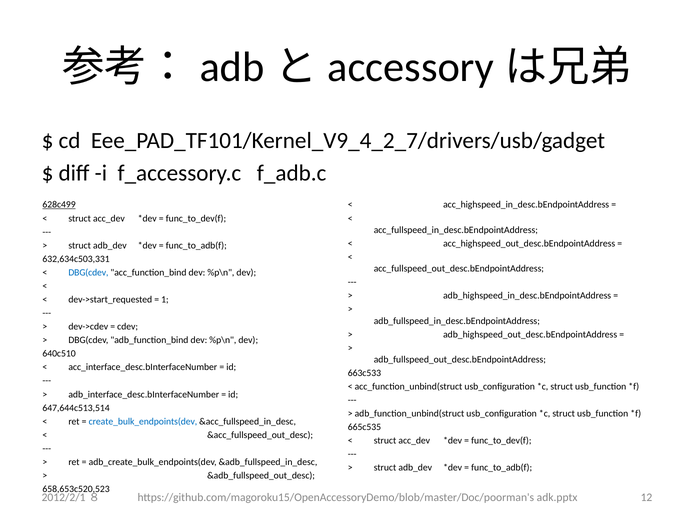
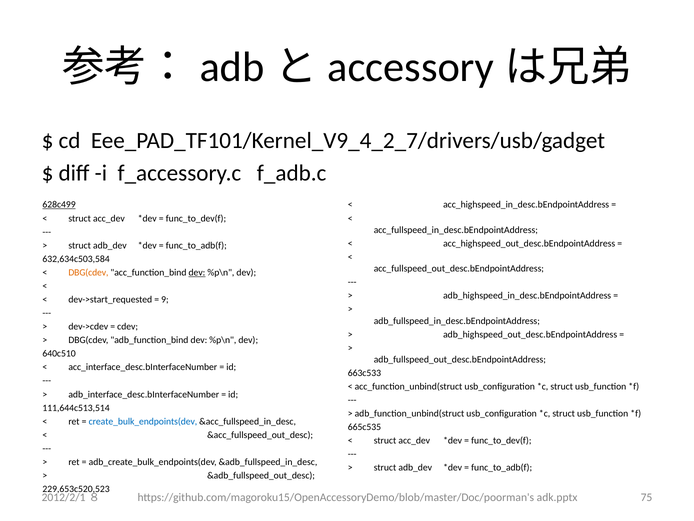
632,634c503,331: 632,634c503,331 -> 632,634c503,584
DBG(cdev at (88, 272) colour: blue -> orange
dev at (197, 272) underline: none -> present
1: 1 -> 9
647,644c513,514: 647,644c513,514 -> 111,644c513,514
658,653c520,523: 658,653c520,523 -> 229,653c520,523
12: 12 -> 75
